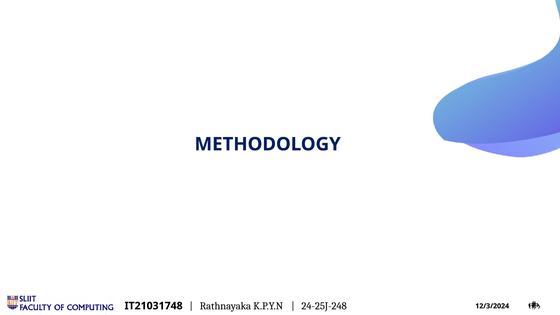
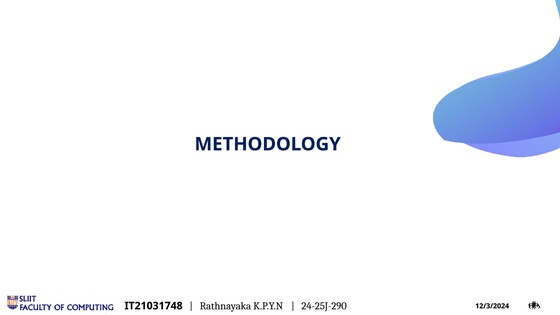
24-25J-248: 24-25J-248 -> 24-25J-290
